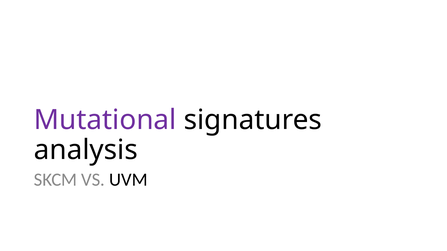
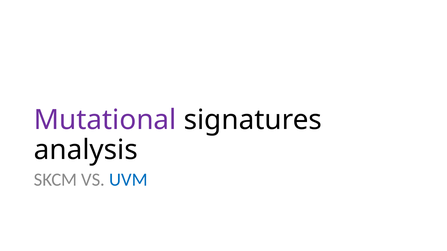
UVM colour: black -> blue
